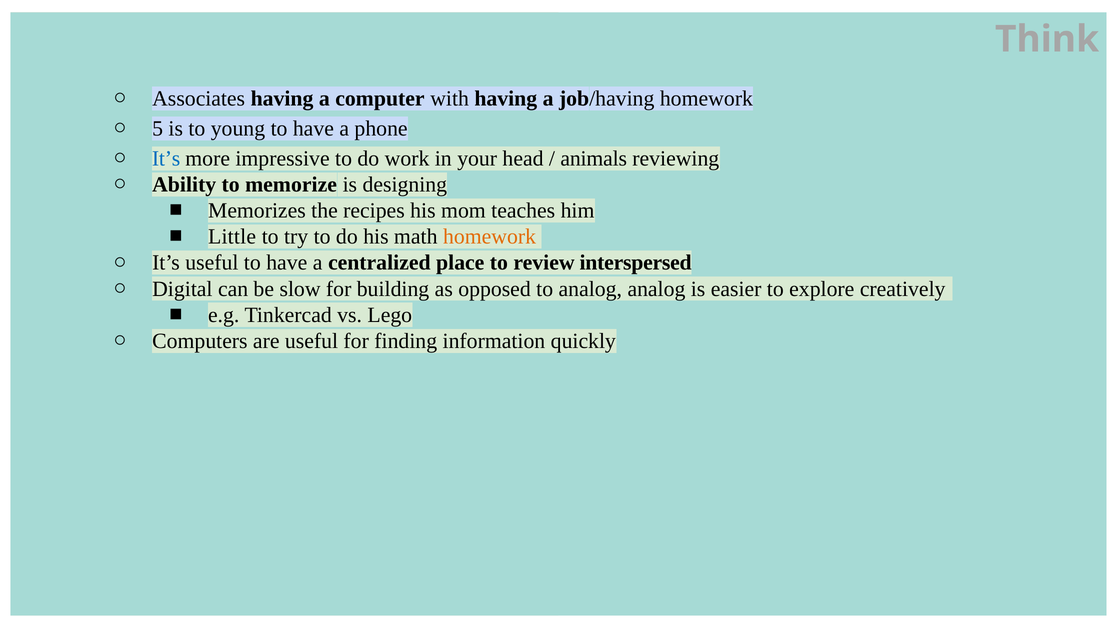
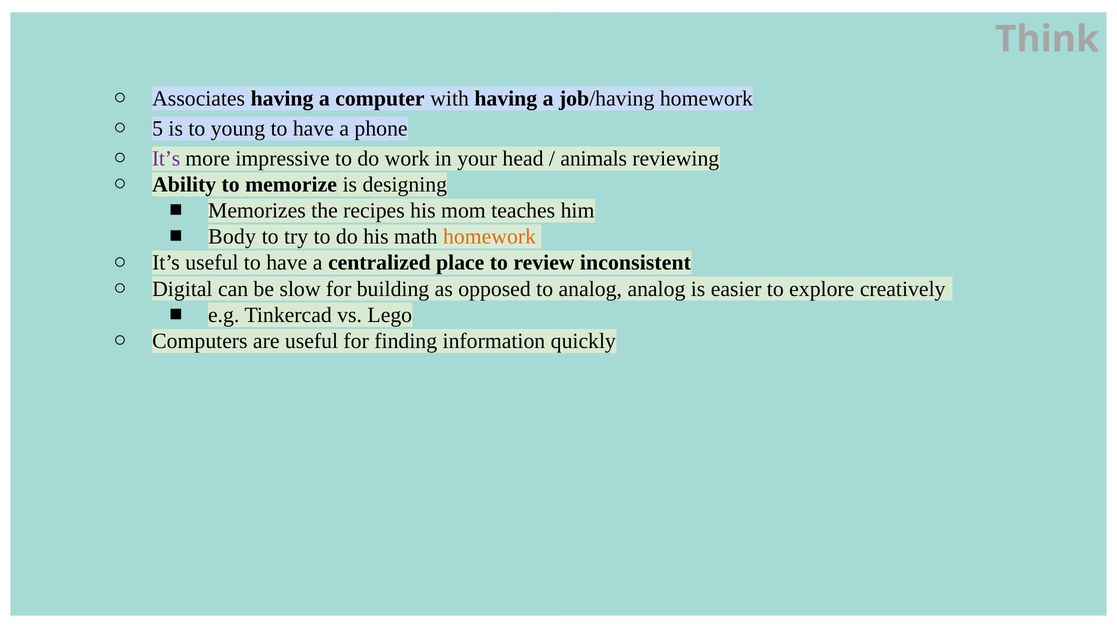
It’s at (166, 159) colour: blue -> purple
Little: Little -> Body
interspersed: interspersed -> inconsistent
